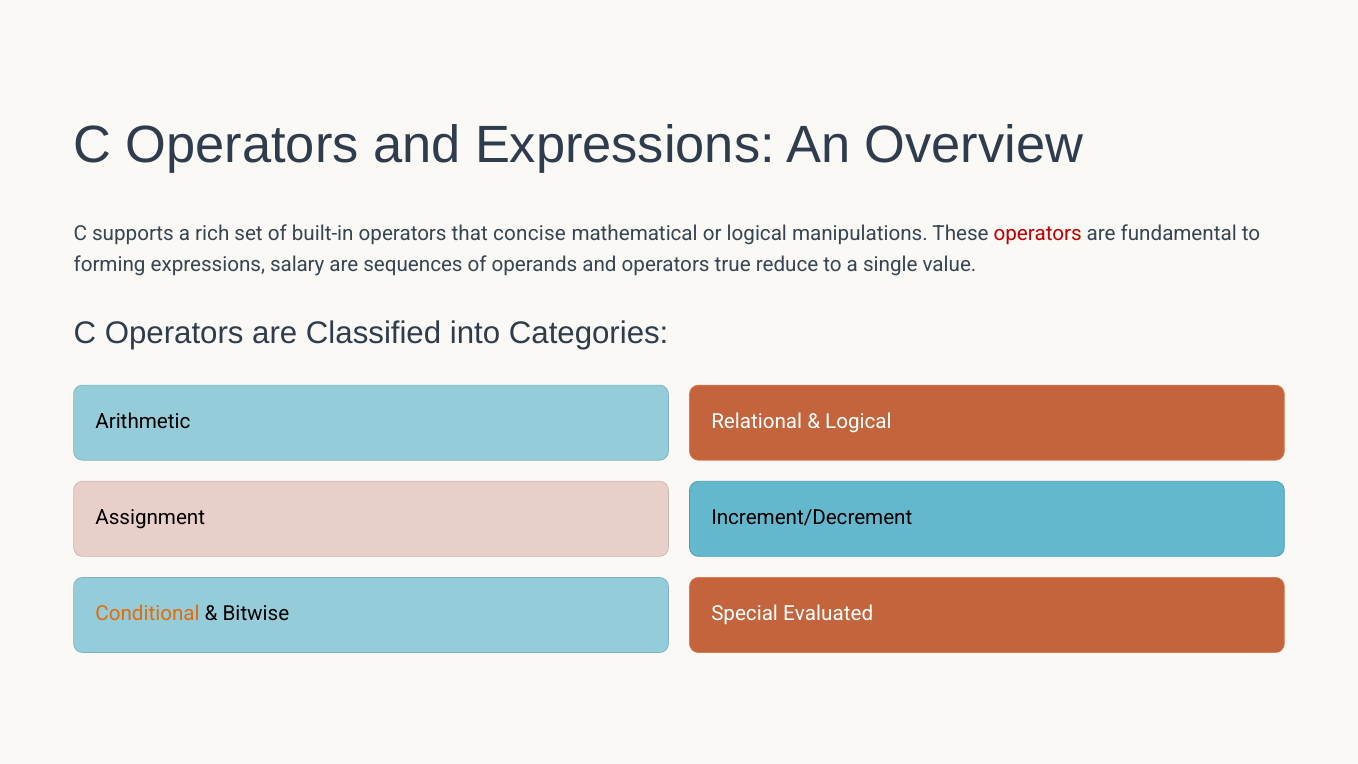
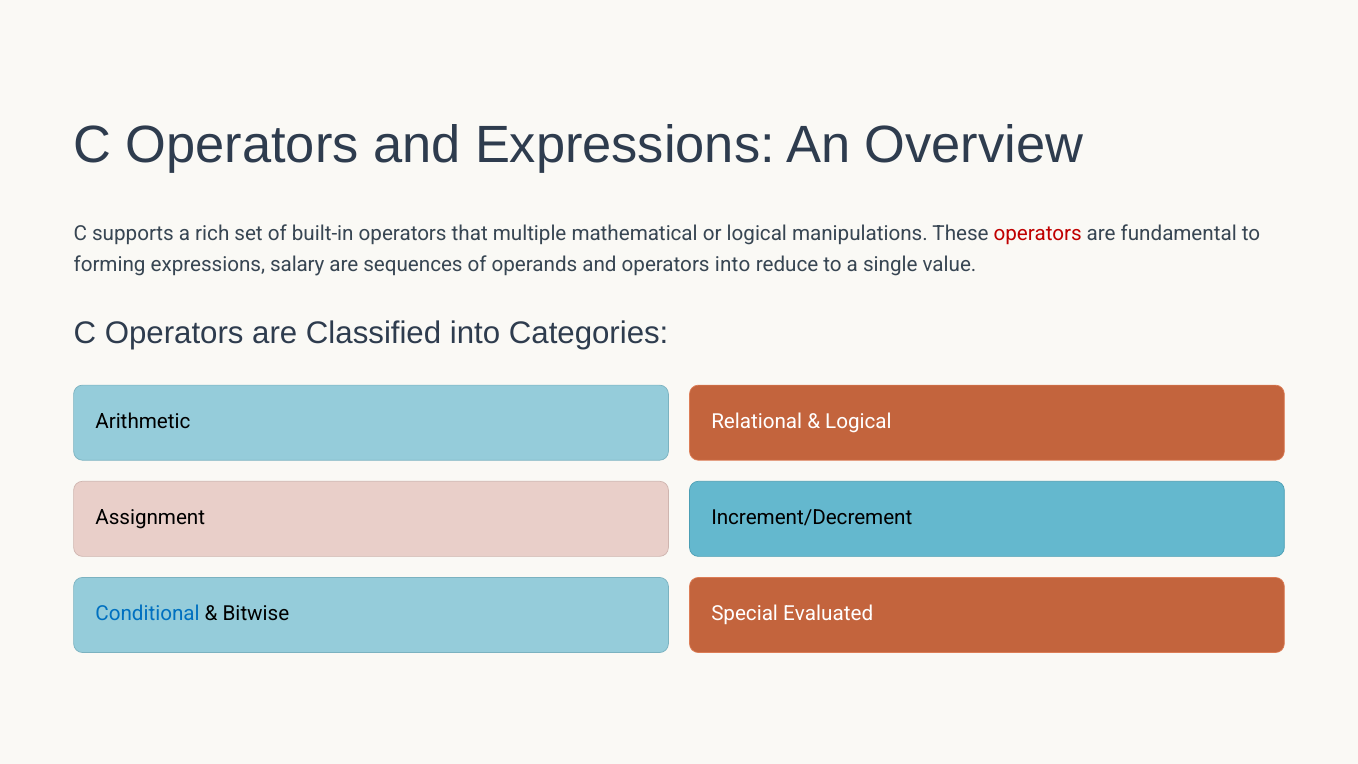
concise: concise -> multiple
operators true: true -> into
Conditional colour: orange -> blue
